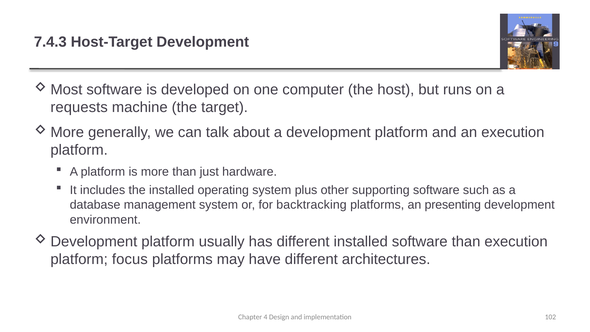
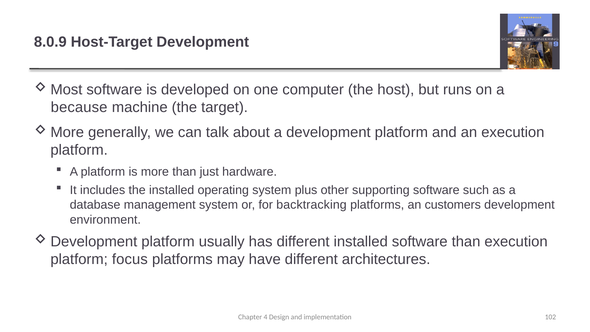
7.4.3: 7.4.3 -> 8.0.9
requests: requests -> because
presenting: presenting -> customers
